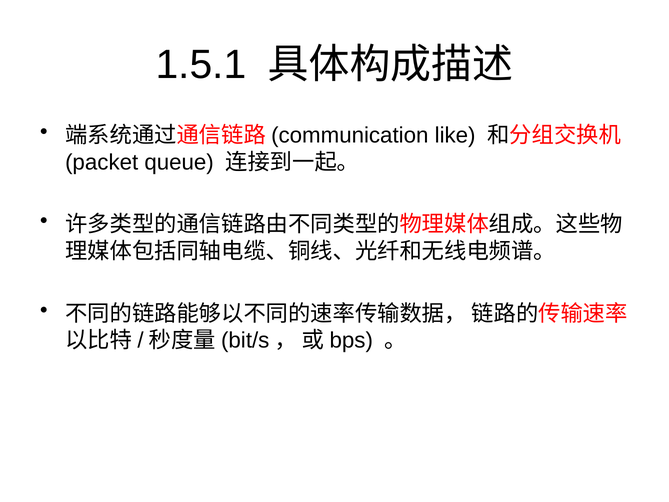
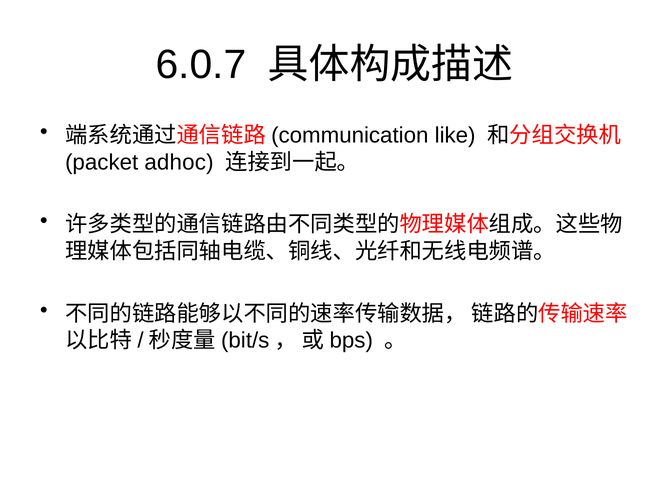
1.5.1: 1.5.1 -> 6.0.7
queue: queue -> adhoc
